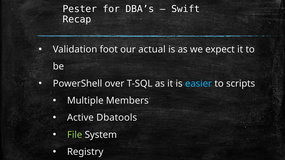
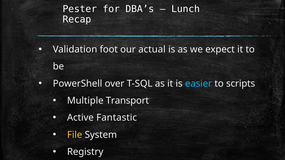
Swift: Swift -> Lunch
Members: Members -> Transport
Dbatools: Dbatools -> Fantastic
File colour: light green -> yellow
